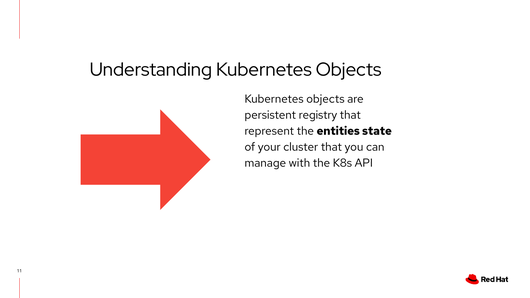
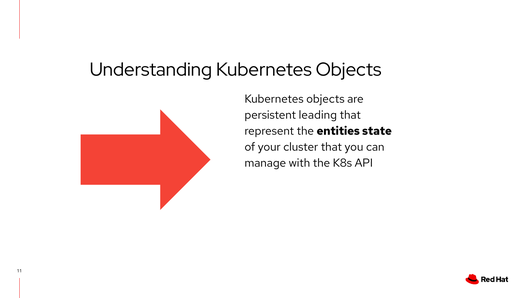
registry: registry -> leading
